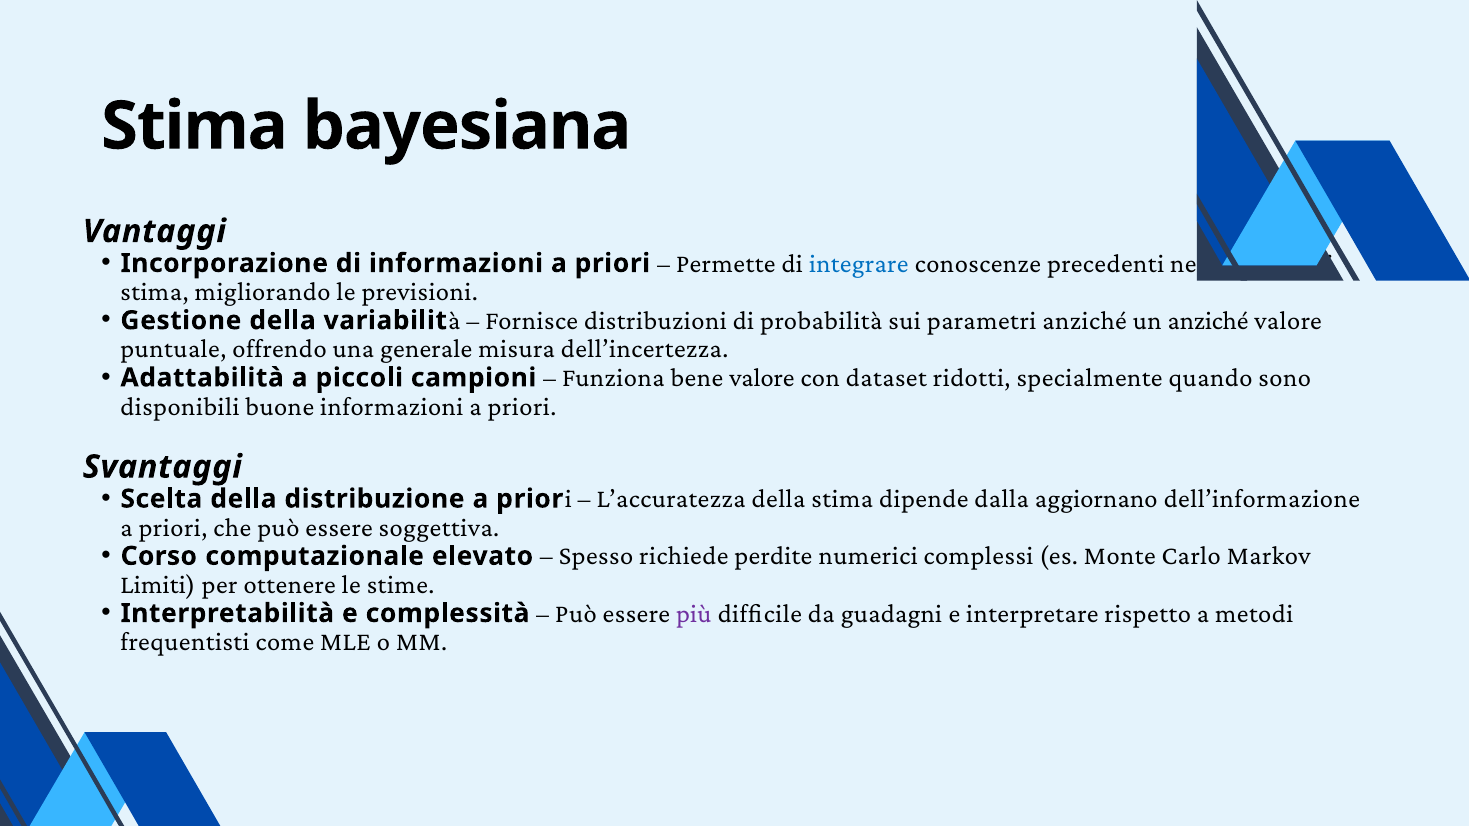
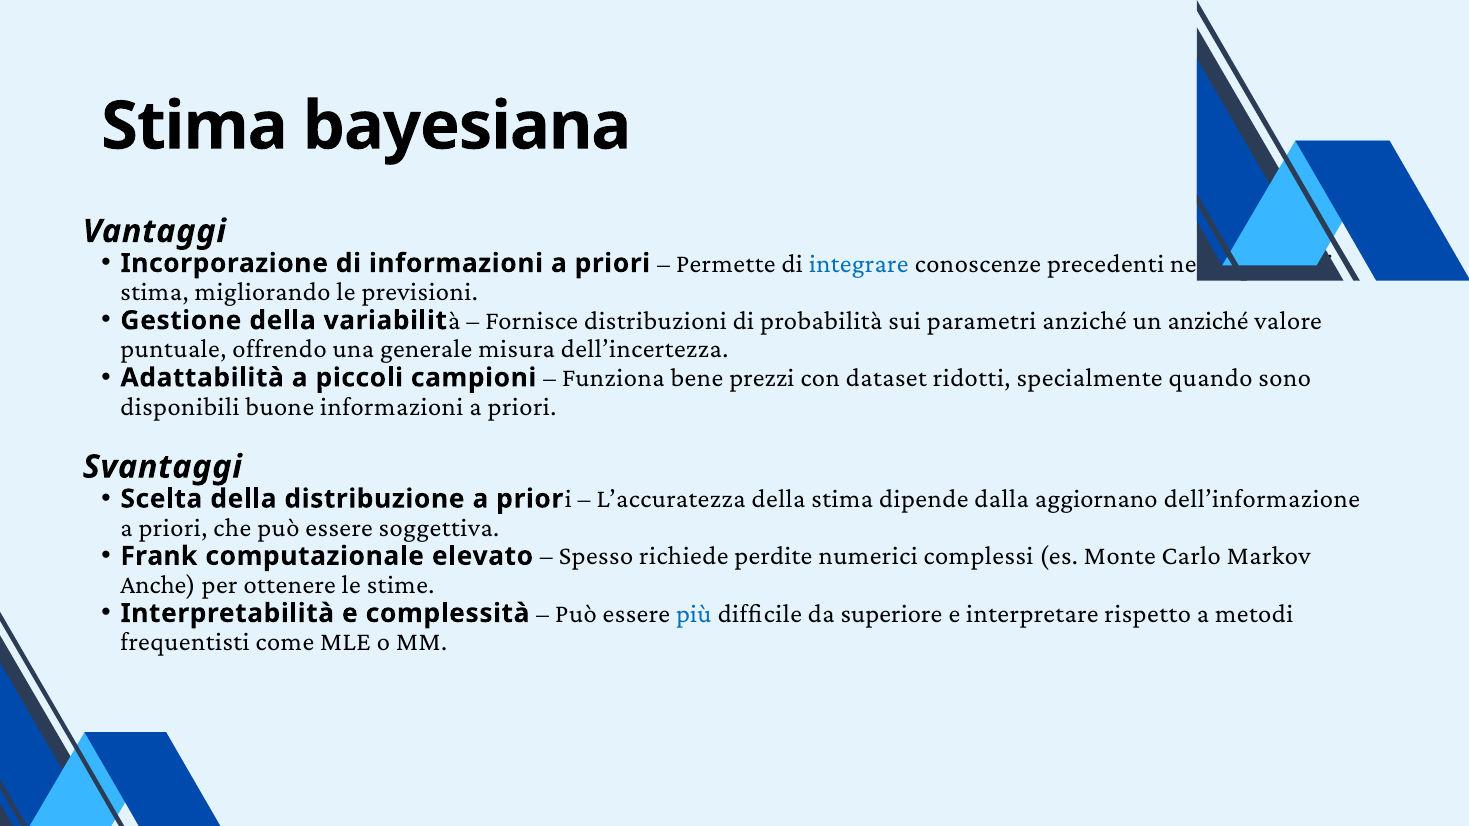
bene valore: valore -> prezzi
Corso: Corso -> Frank
Limiti: Limiti -> Anche
più colour: purple -> blue
guadagni: guadagni -> superiore
